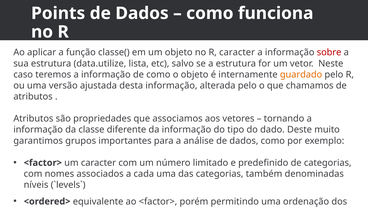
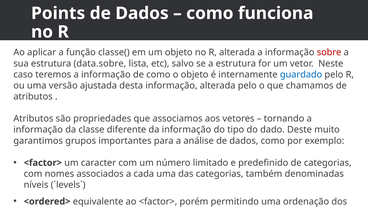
R caracter: caracter -> alterada
data.utilize: data.utilize -> data.sobre
guardado colour: orange -> blue
